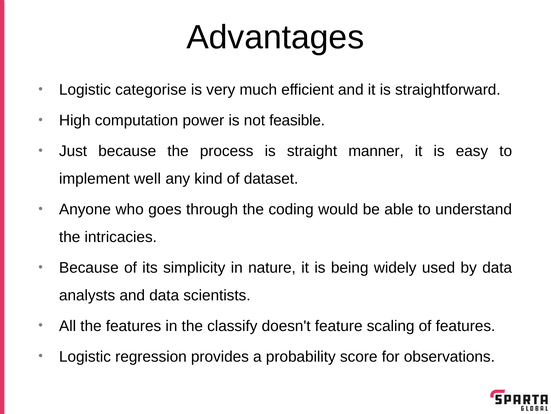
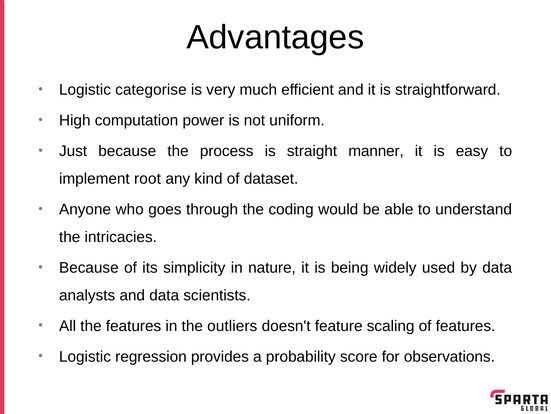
feasible: feasible -> uniform
well: well -> root
classify: classify -> outliers
